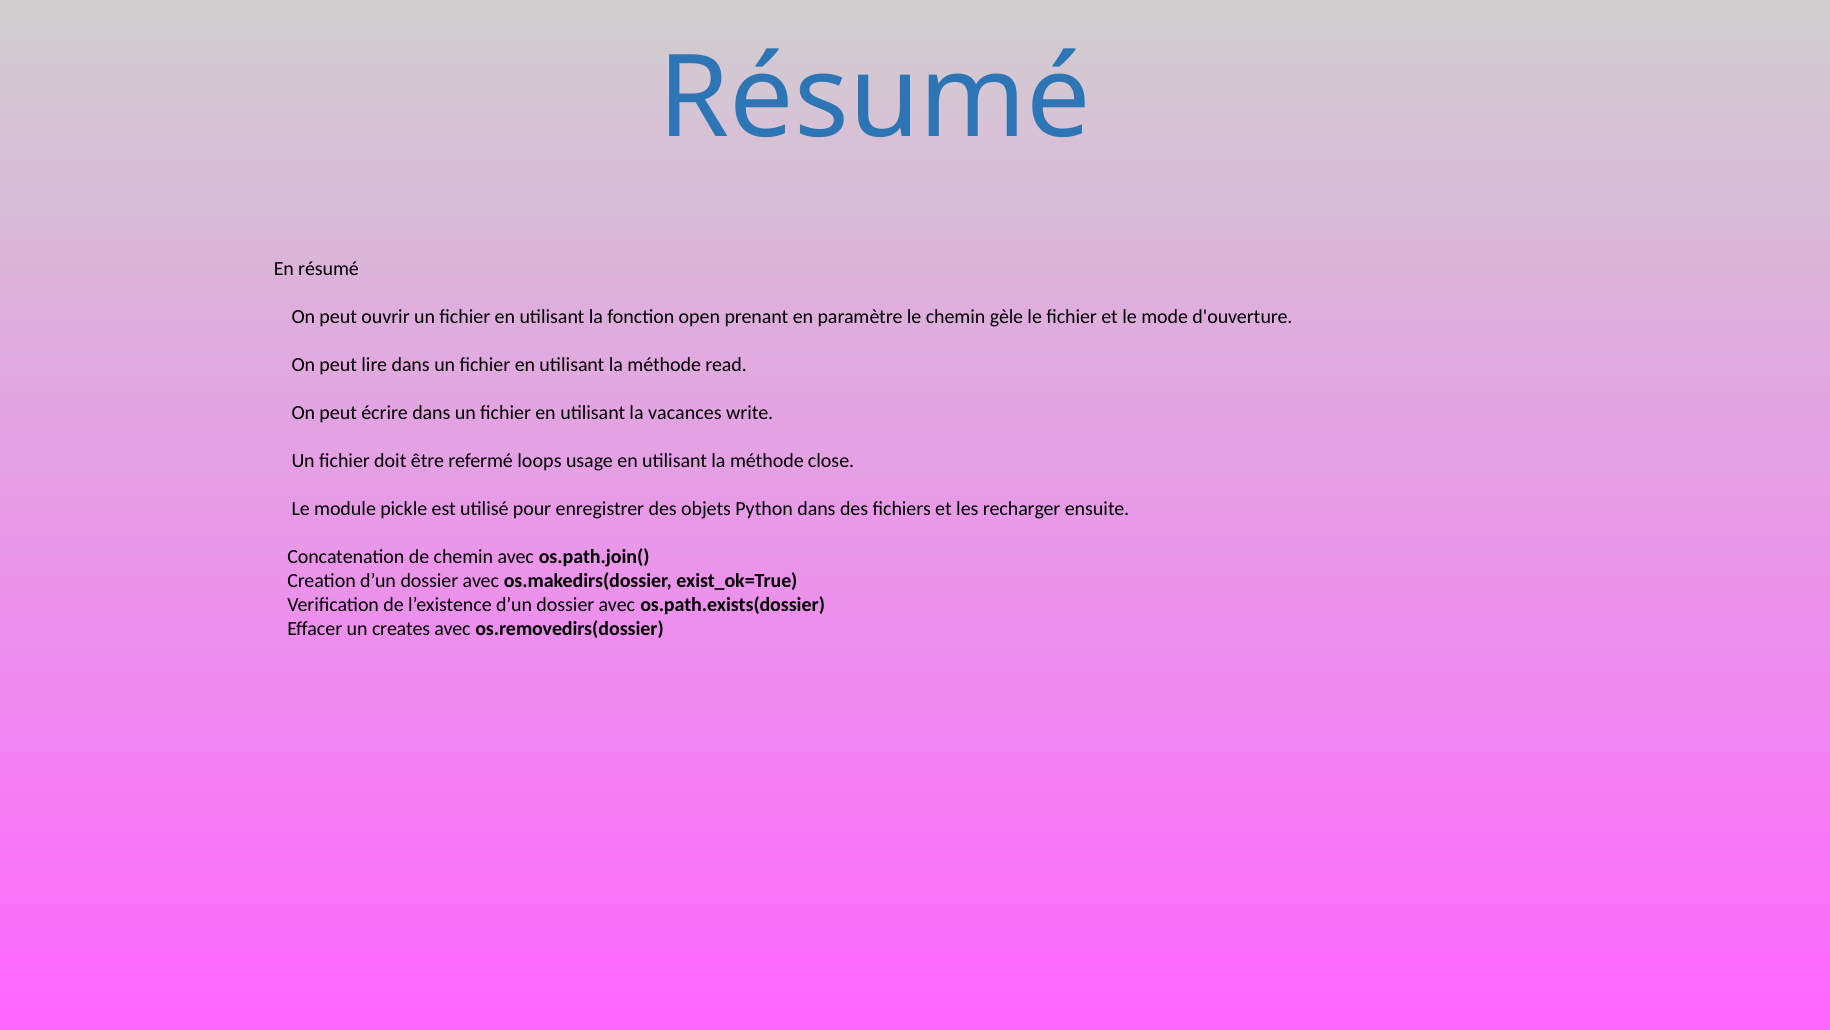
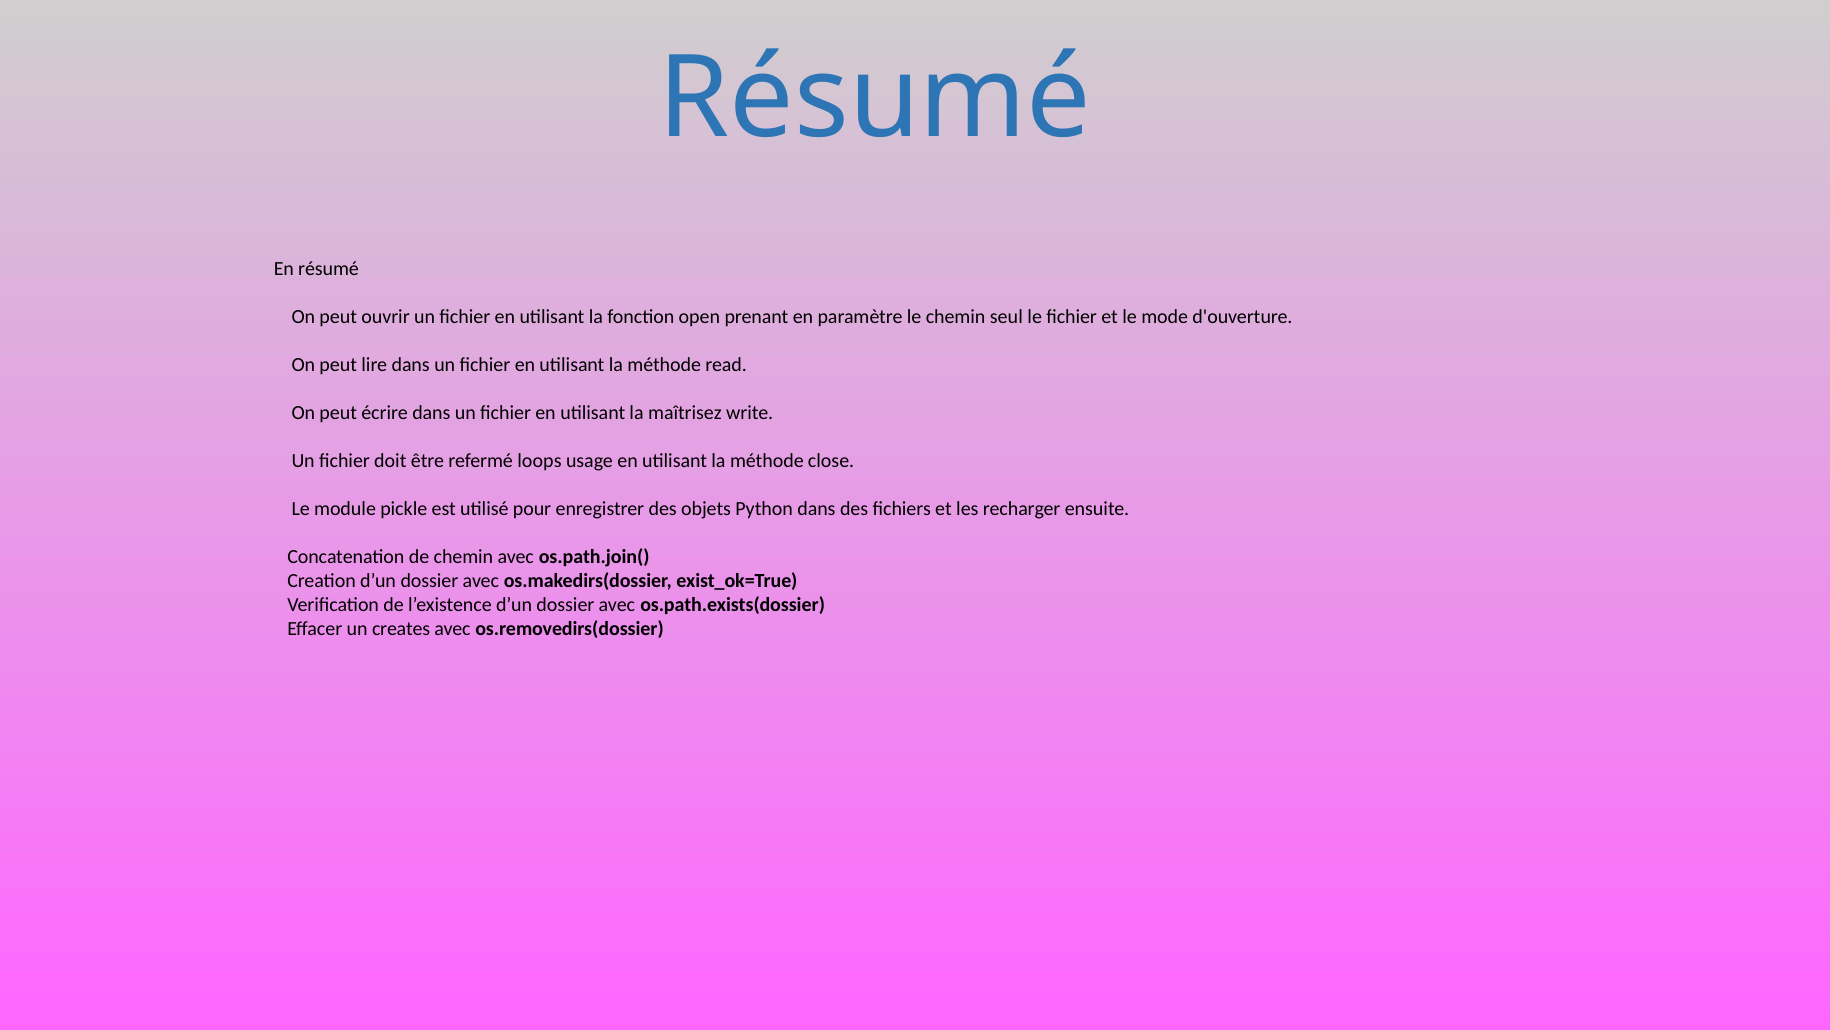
gèle: gèle -> seul
vacances: vacances -> maîtrisez
